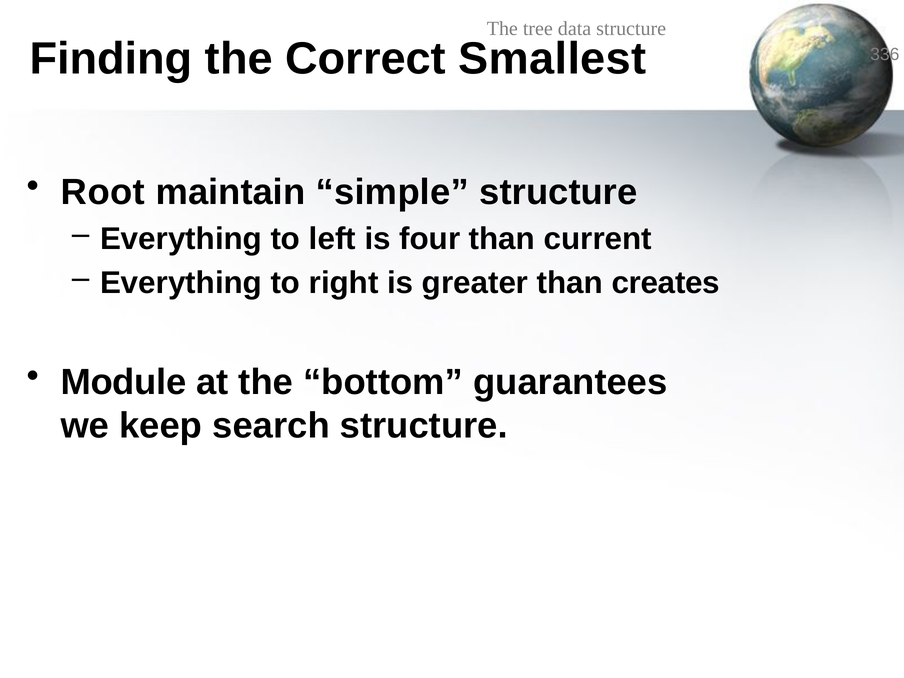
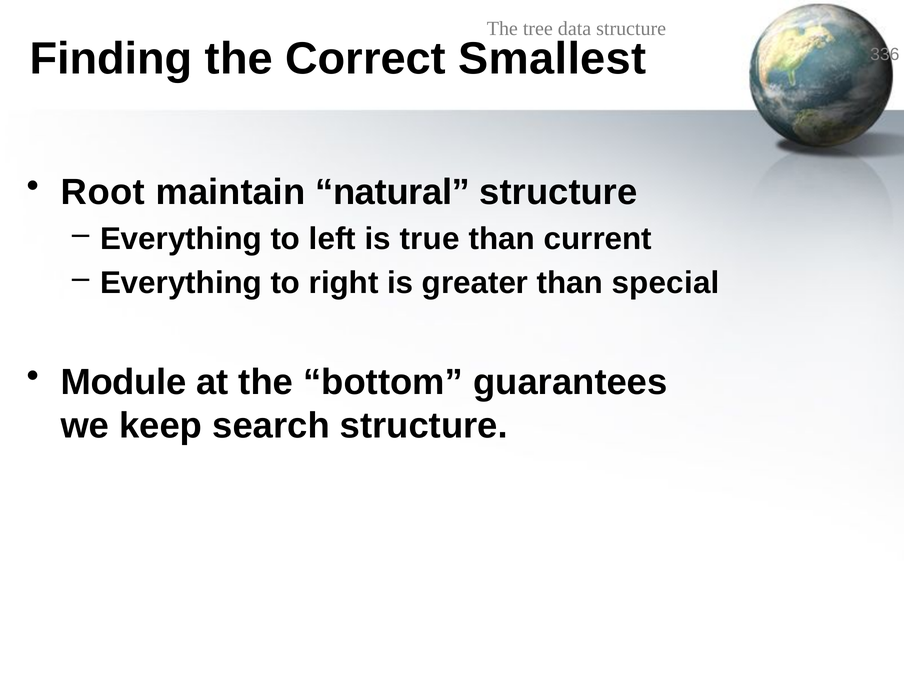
simple: simple -> natural
four: four -> true
creates: creates -> special
